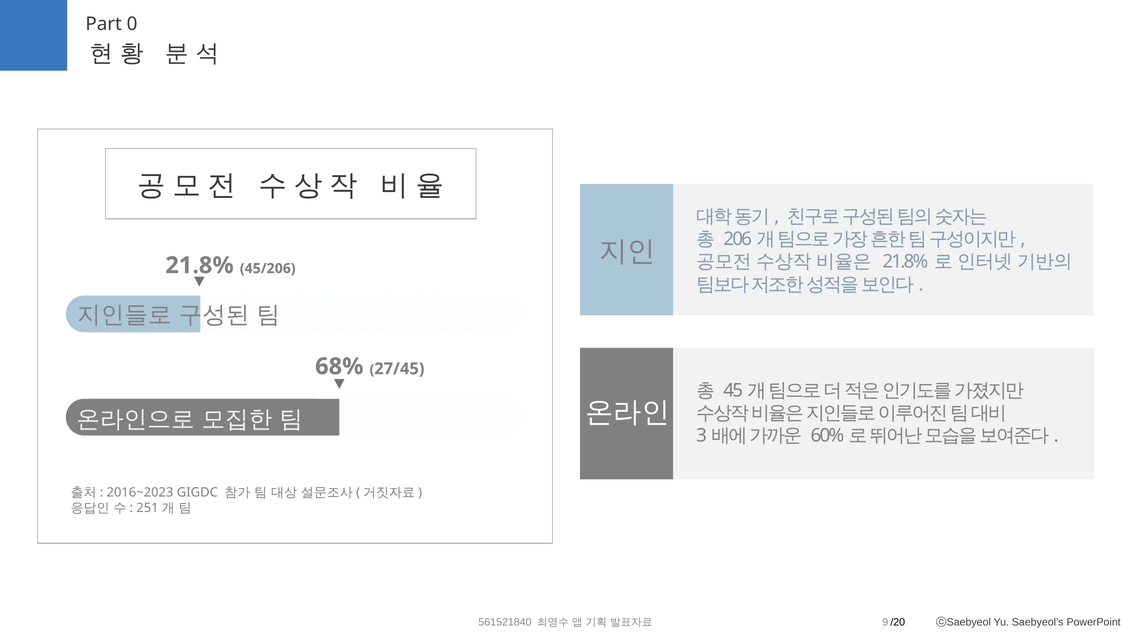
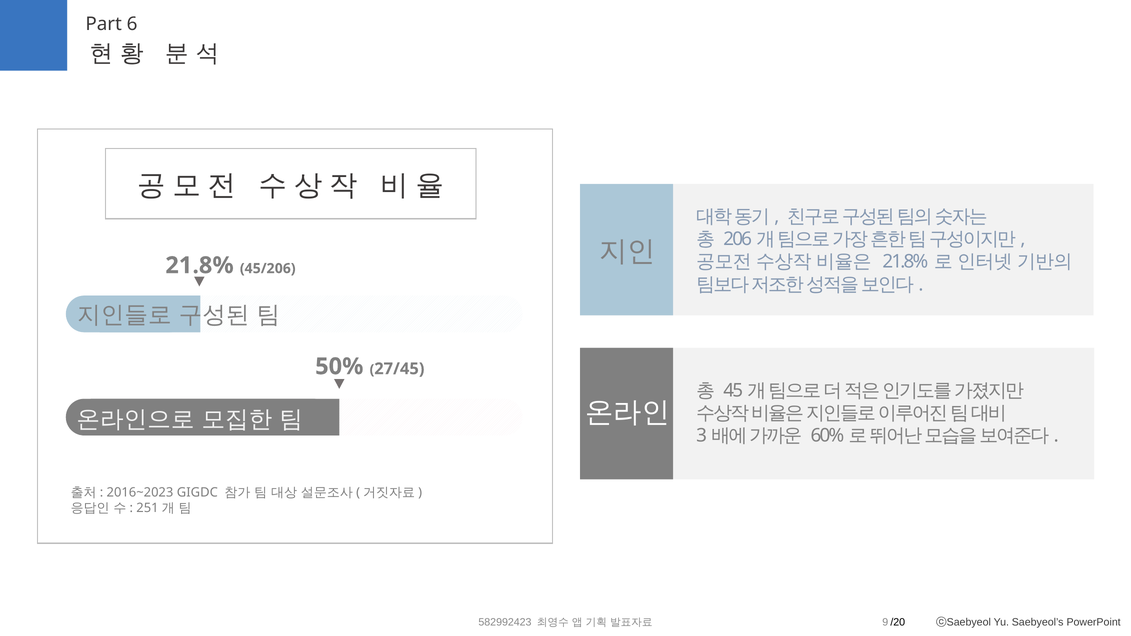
0: 0 -> 6
68%: 68% -> 50%
561521840: 561521840 -> 582992423
